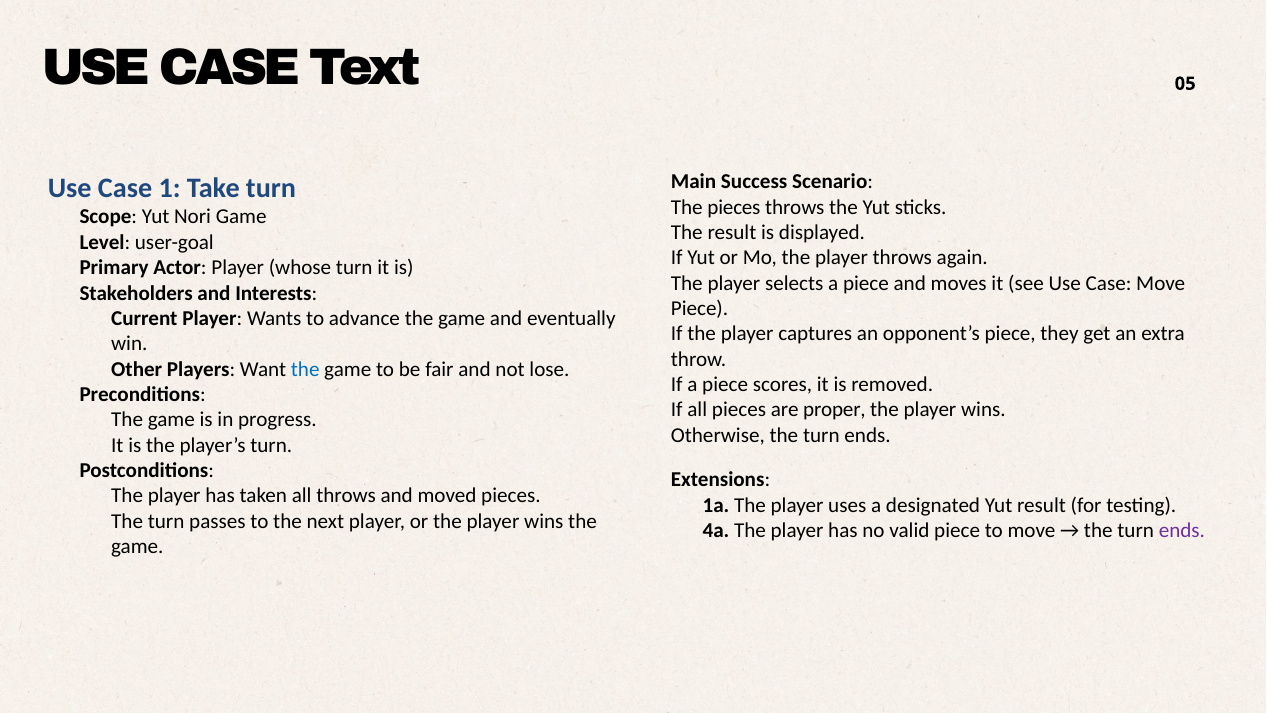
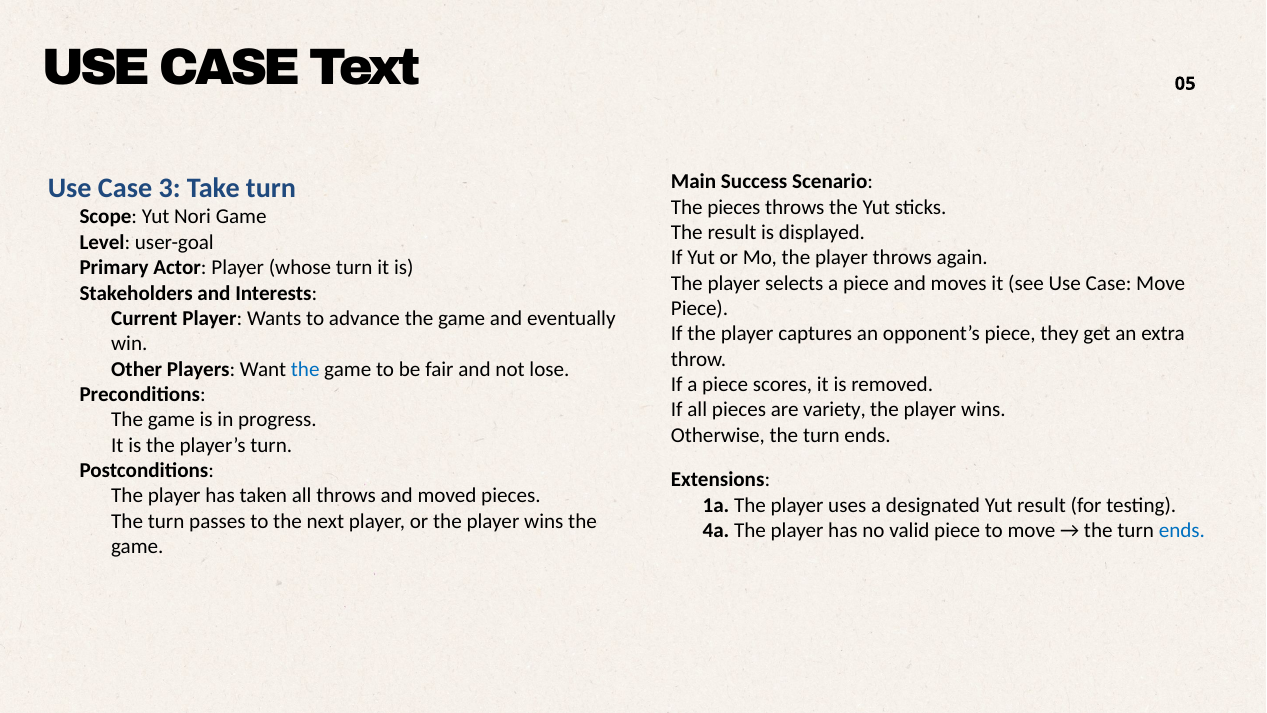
1: 1 -> 3
proper: proper -> variety
ends at (1182, 530) colour: purple -> blue
